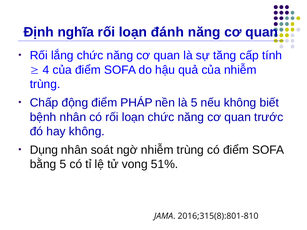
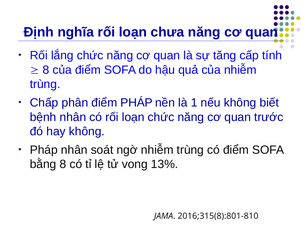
đánh: đánh -> chưa
4 at (46, 70): 4 -> 8
động: động -> phân
là 5: 5 -> 1
Dụng at (44, 150): Dụng -> Pháp
bằng 5: 5 -> 8
51%: 51% -> 13%
